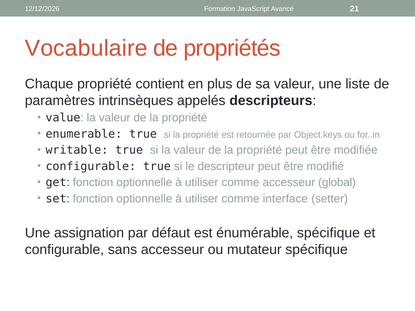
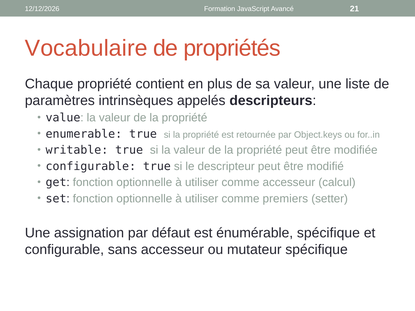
global: global -> calcul
interface: interface -> premiers
